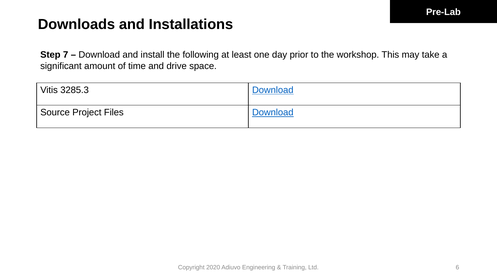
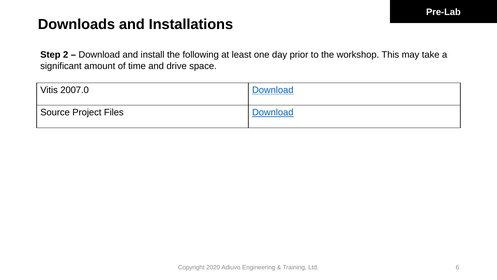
7: 7 -> 2
3285.3: 3285.3 -> 2007.0
